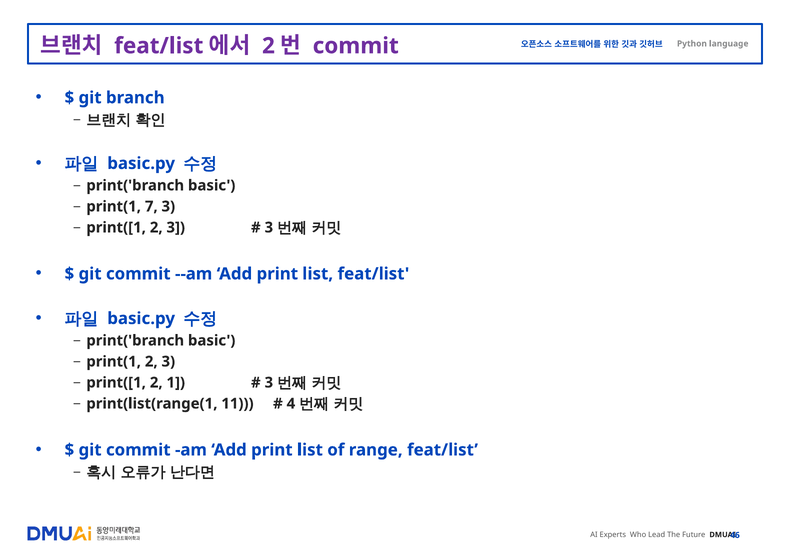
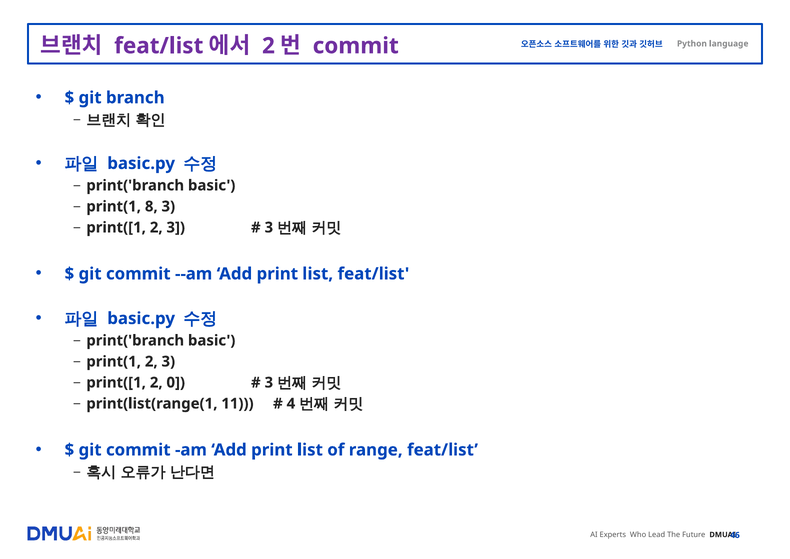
7: 7 -> 8
1: 1 -> 0
